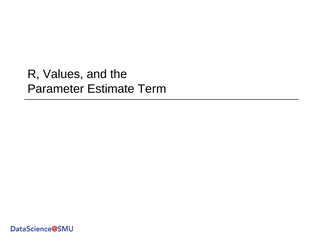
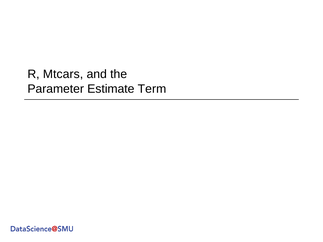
Values: Values -> Mtcars
